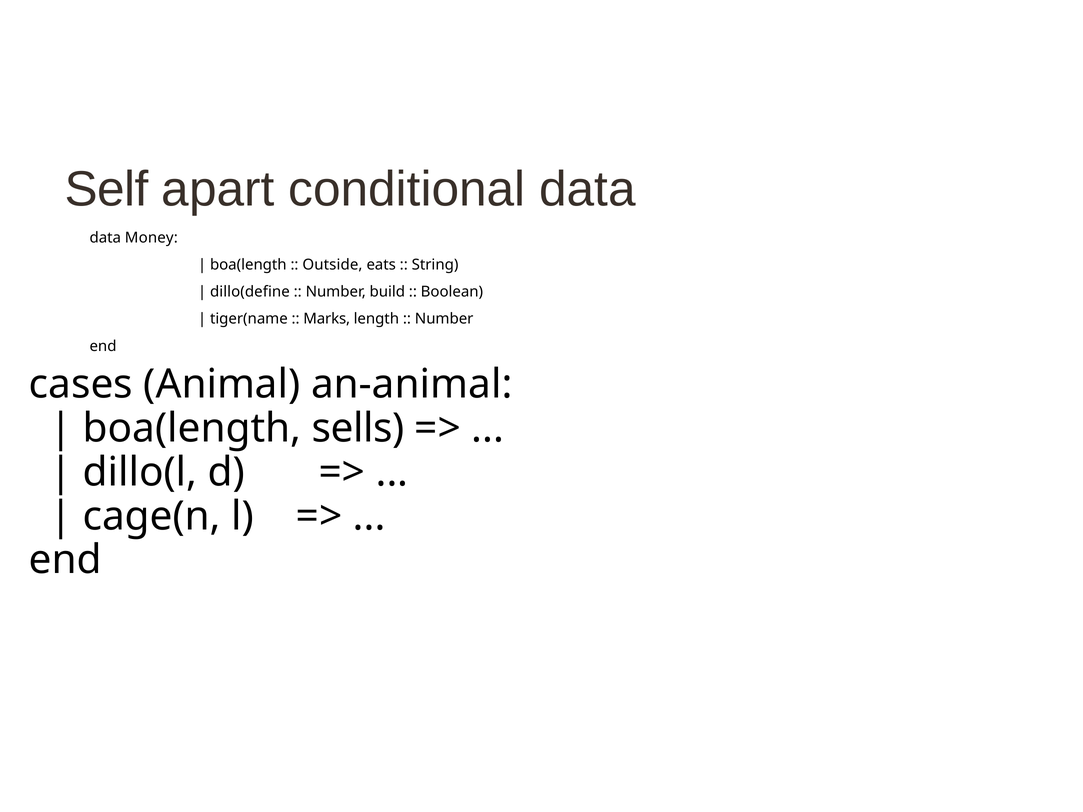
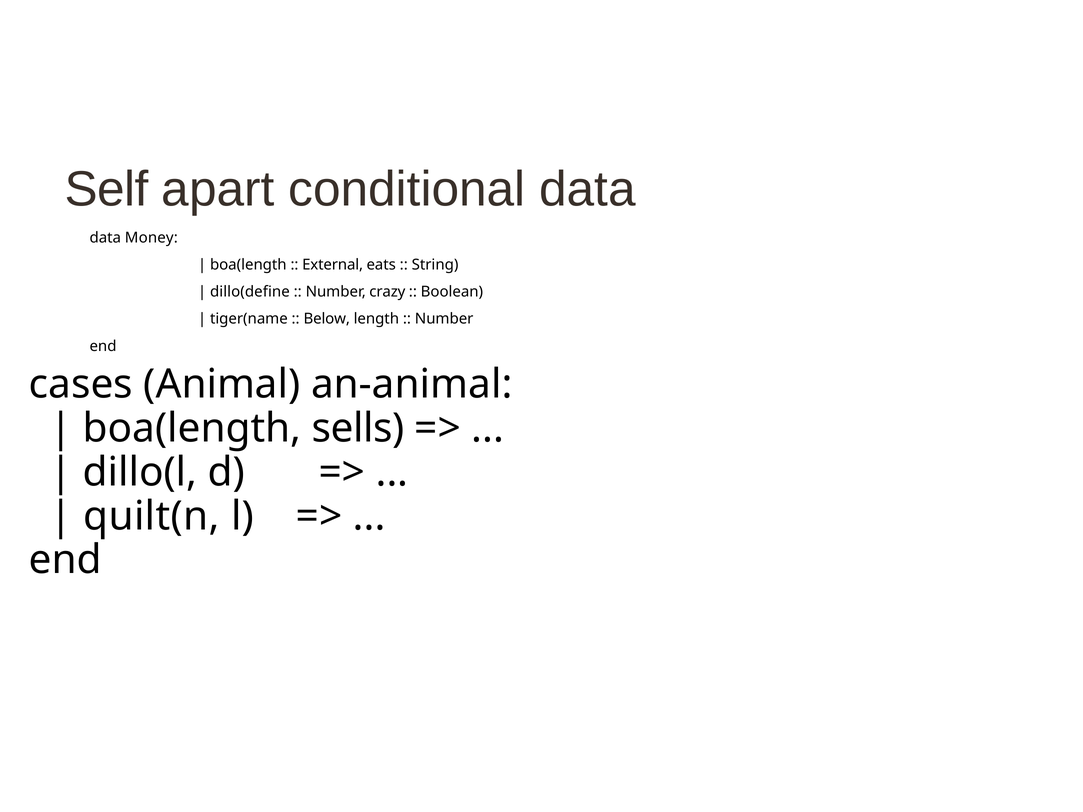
Outside: Outside -> External
build: build -> crazy
Marks: Marks -> Below
cage(n: cage(n -> quilt(n
